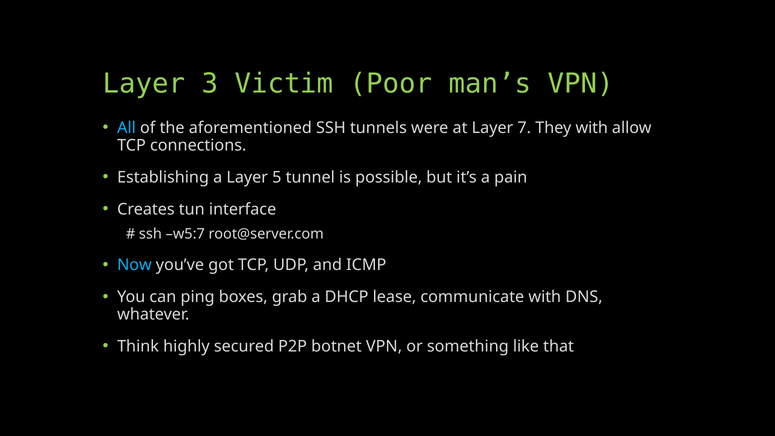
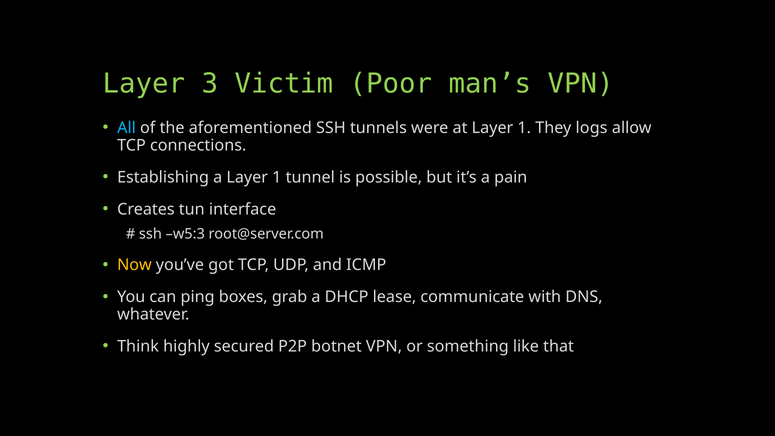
at Layer 7: 7 -> 1
They with: with -> logs
a Layer 5: 5 -> 1
w5:7: w5:7 -> w5:3
Now colour: light blue -> yellow
